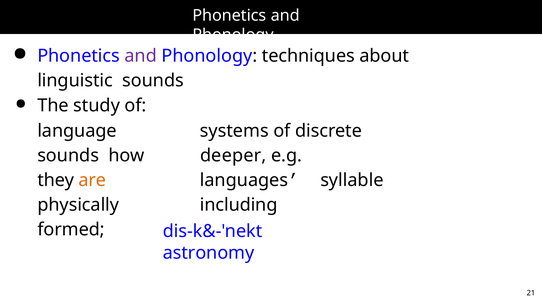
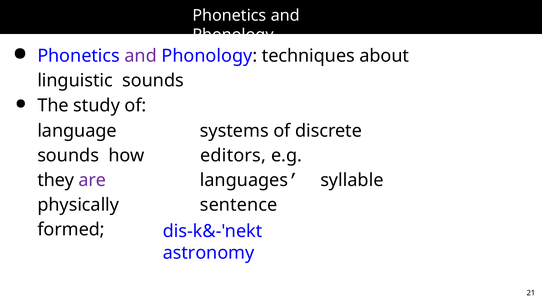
deeper: deeper -> editors
are colour: orange -> purple
including: including -> sentence
